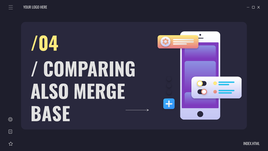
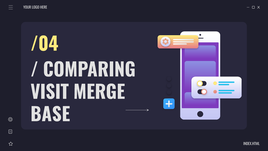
ALSO: ALSO -> VISIT
